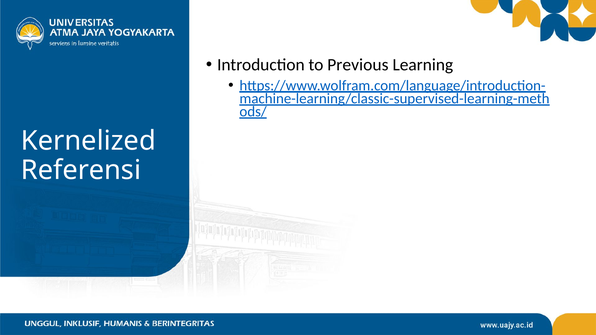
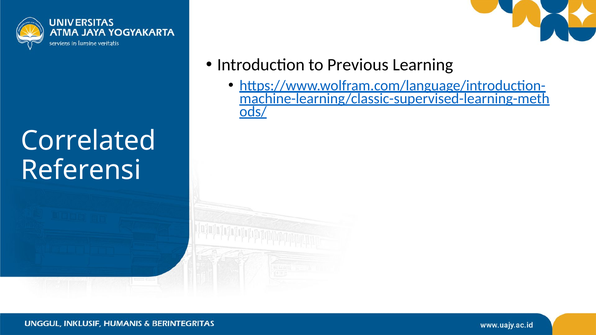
Kernelized: Kernelized -> Correlated
